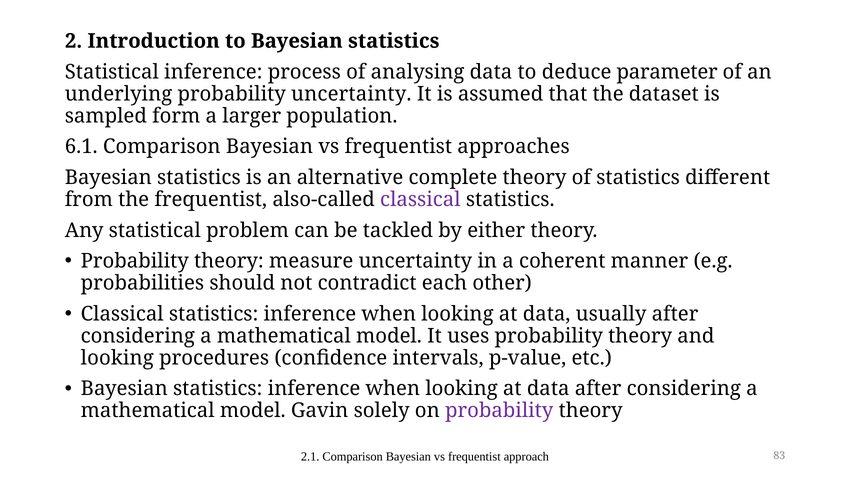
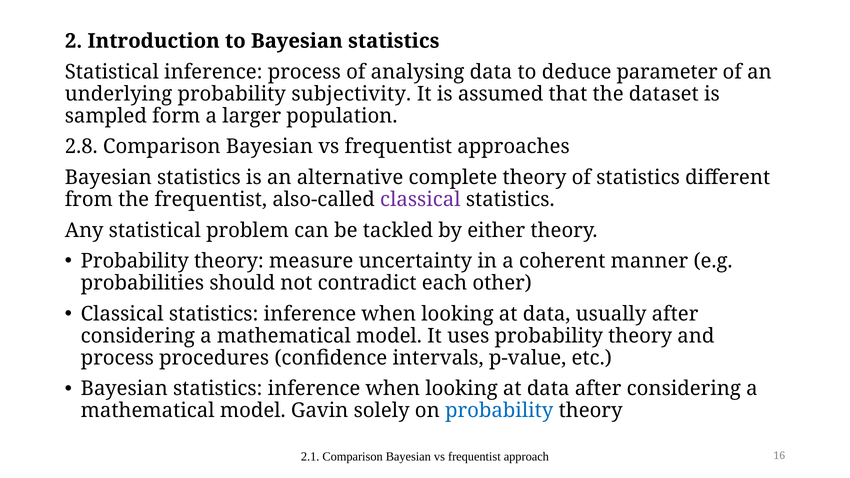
probability uncertainty: uncertainty -> subjectivity
6.1: 6.1 -> 2.8
looking at (117, 358): looking -> process
probability at (499, 411) colour: purple -> blue
83: 83 -> 16
